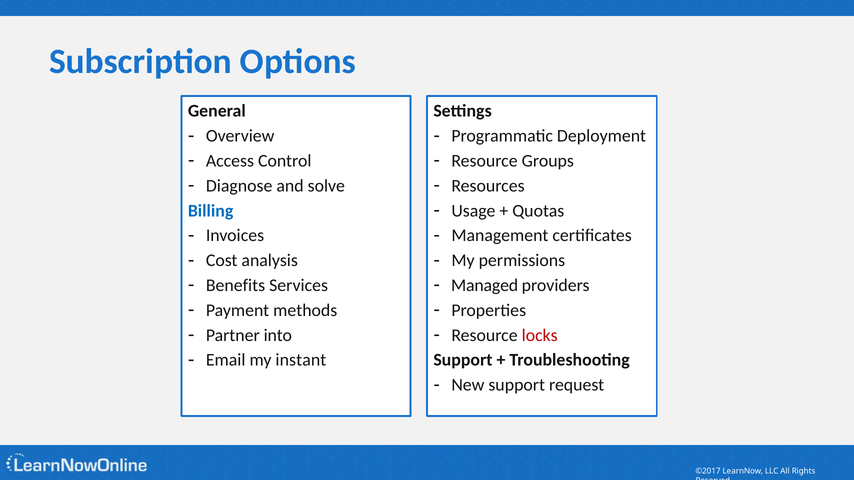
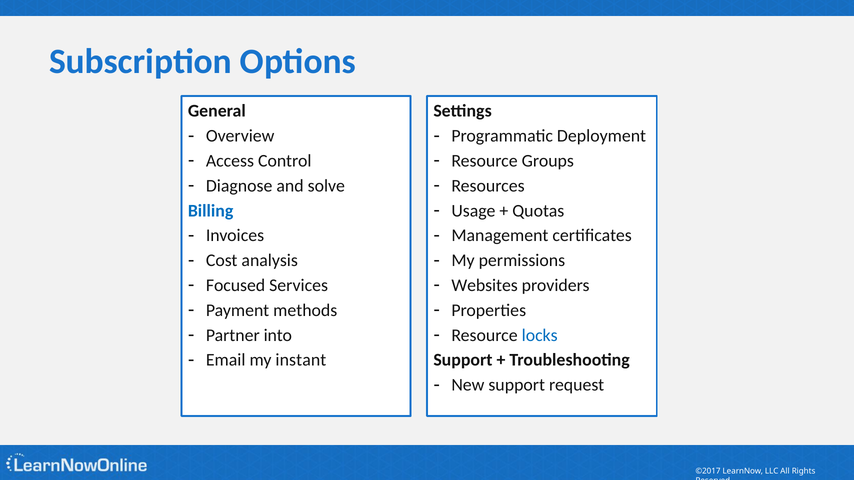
Benefits: Benefits -> Focused
Managed: Managed -> Websites
locks colour: red -> blue
